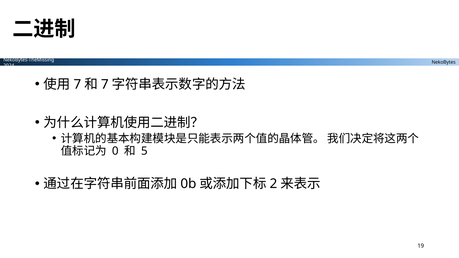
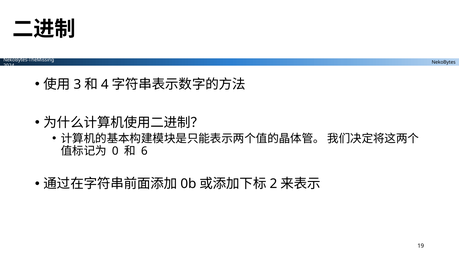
7 at (77, 84): 7 -> 3
7 at (105, 84): 7 -> 4
5: 5 -> 6
